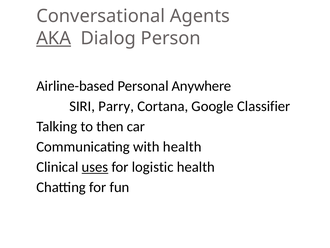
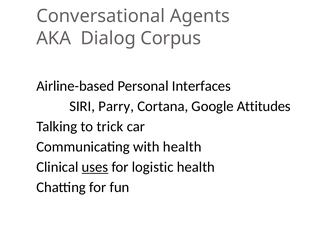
AKA underline: present -> none
Person: Person -> Corpus
Anywhere: Anywhere -> Interfaces
Classifier: Classifier -> Attitudes
then: then -> trick
